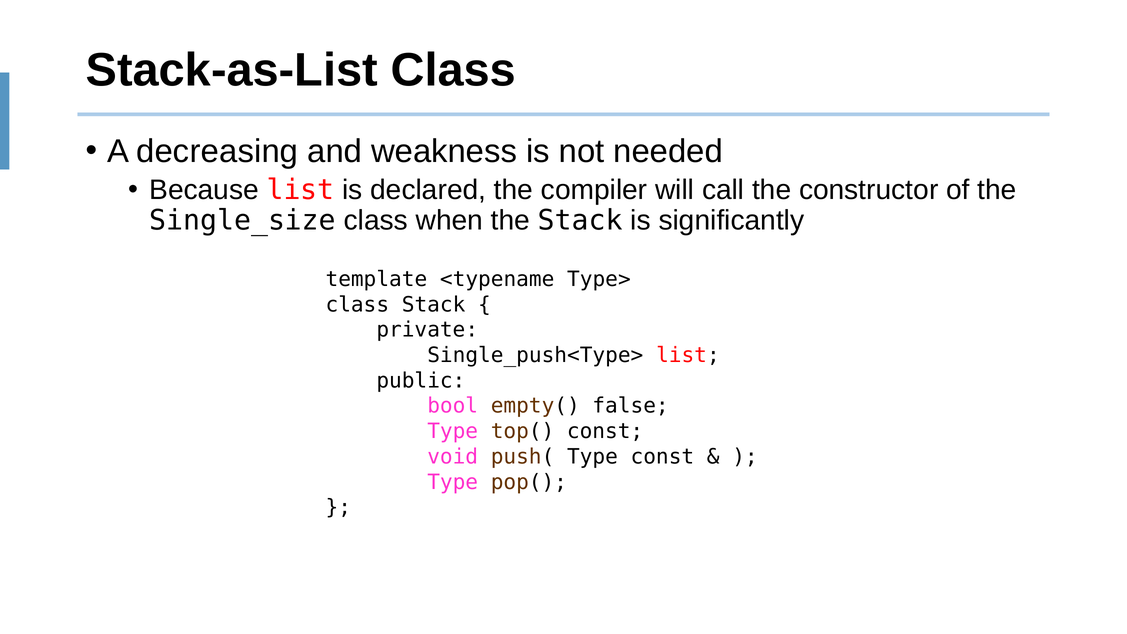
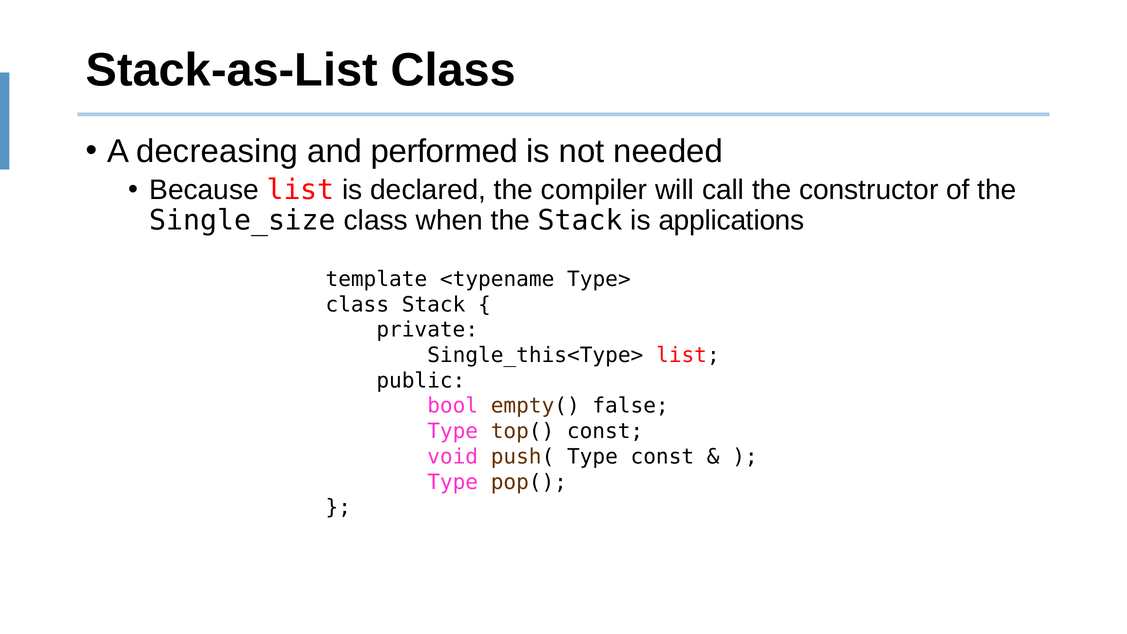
weakness: weakness -> performed
significantly: significantly -> applications
Single_push<Type>: Single_push<Type> -> Single_this<Type>
